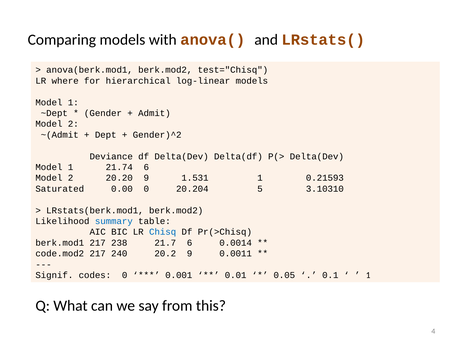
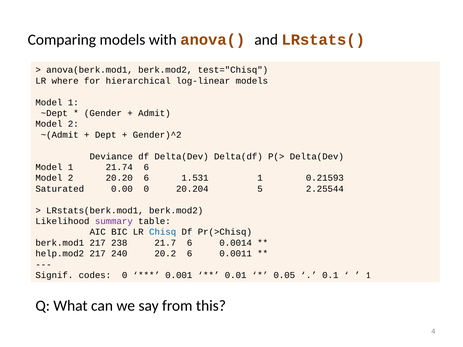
20.20 9: 9 -> 6
3.10310: 3.10310 -> 2.25544
summary colour: blue -> purple
code.mod2: code.mod2 -> help.mod2
20.2 9: 9 -> 6
